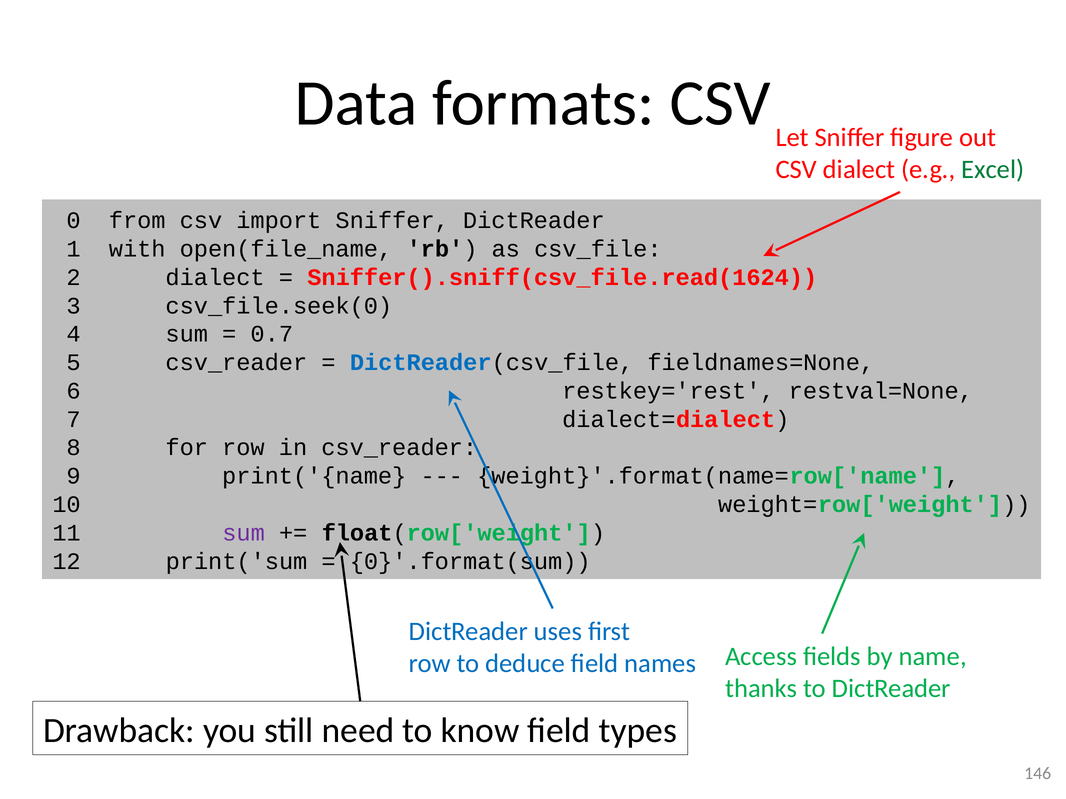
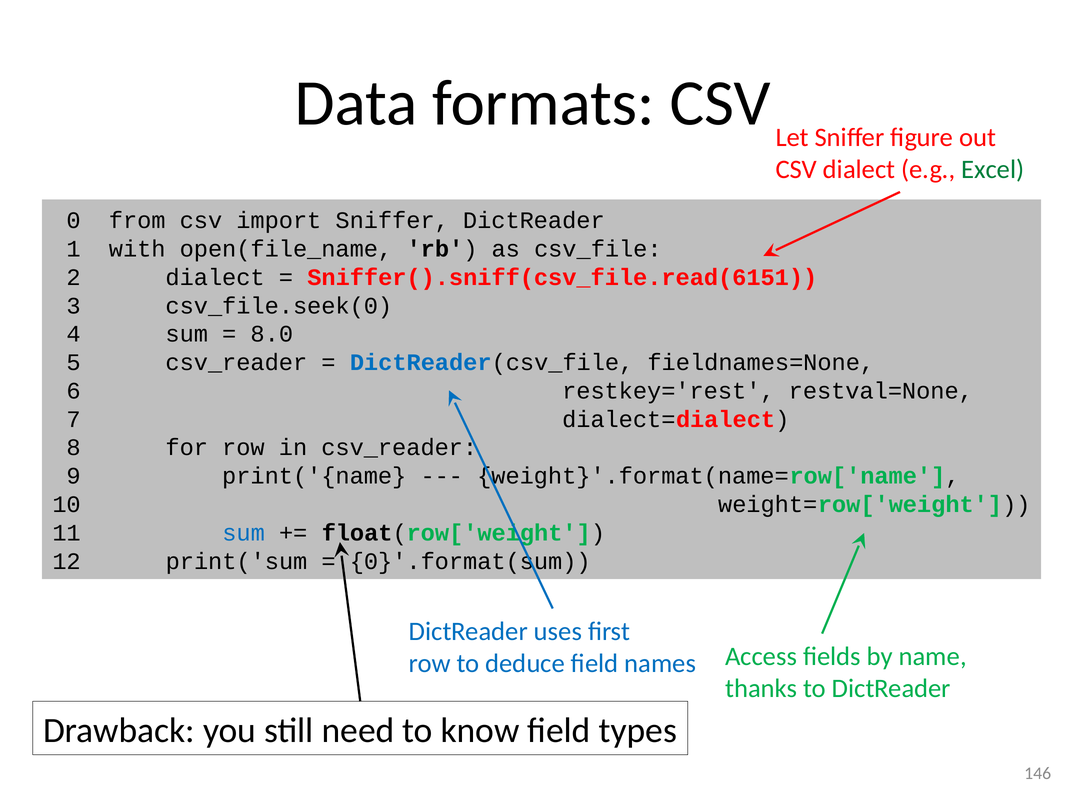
Sniffer().sniff(csv_file.read(1624: Sniffer().sniff(csv_file.read(1624 -> Sniffer().sniff(csv_file.read(6151
0.7: 0.7 -> 8.0
sum at (244, 533) colour: purple -> blue
